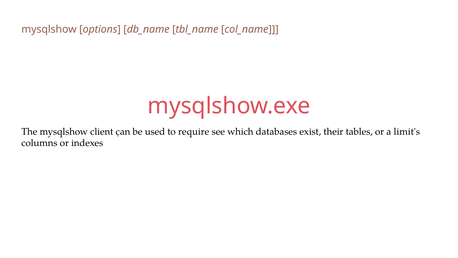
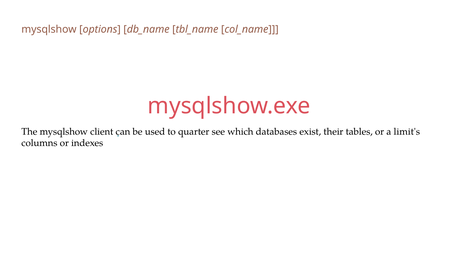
require: require -> quarter
